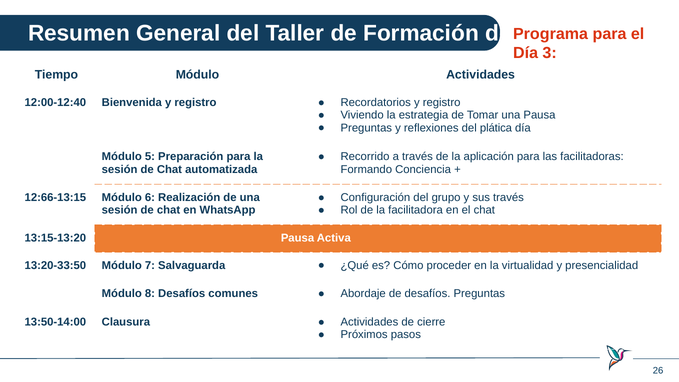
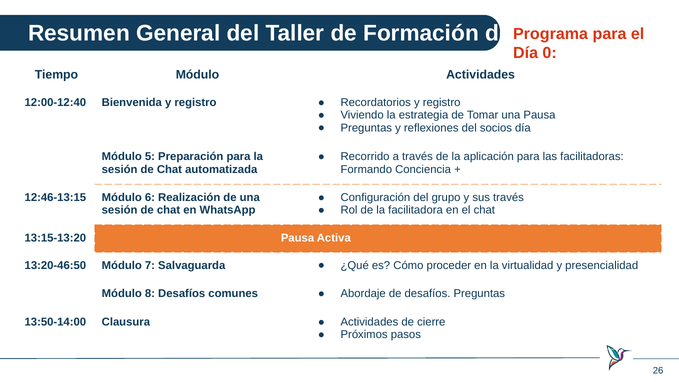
3: 3 -> 0
plática: plática -> socios
12:66-13:15: 12:66-13:15 -> 12:46-13:15
13:20-33:50: 13:20-33:50 -> 13:20-46:50
